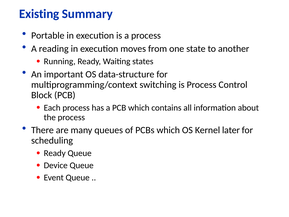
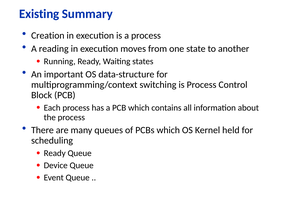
Portable: Portable -> Creation
later: later -> held
